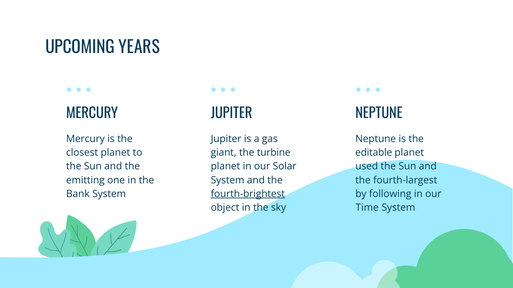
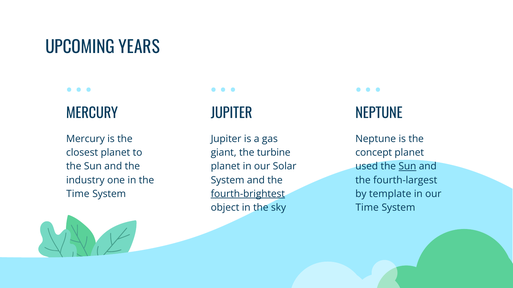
editable: editable -> concept
Sun at (407, 167) underline: none -> present
emitting: emitting -> industry
Bank at (78, 194): Bank -> Time
following: following -> template
